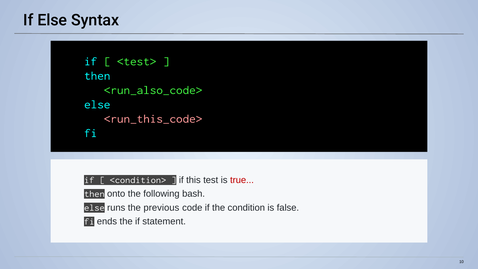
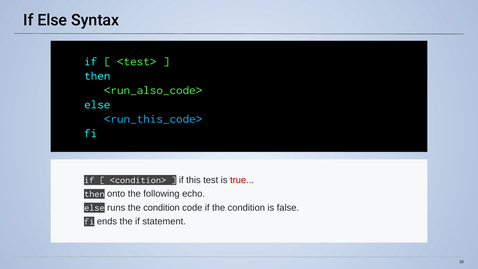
<run_this_code> colour: pink -> light blue
bash: bash -> echo
runs the previous: previous -> condition
